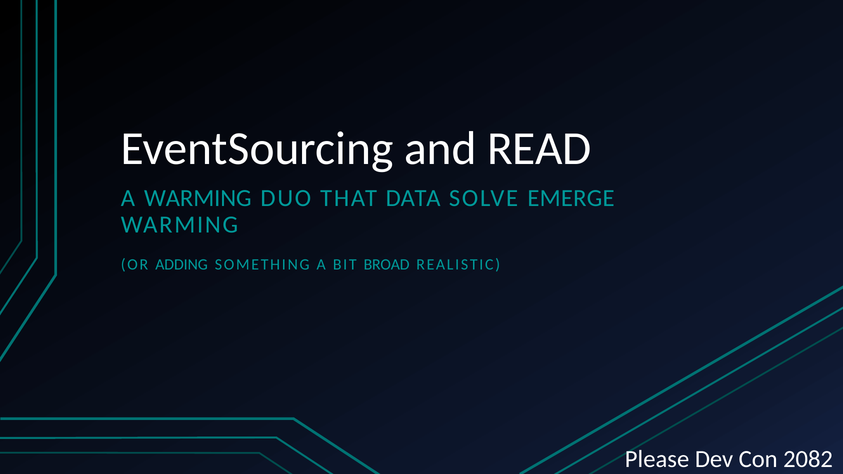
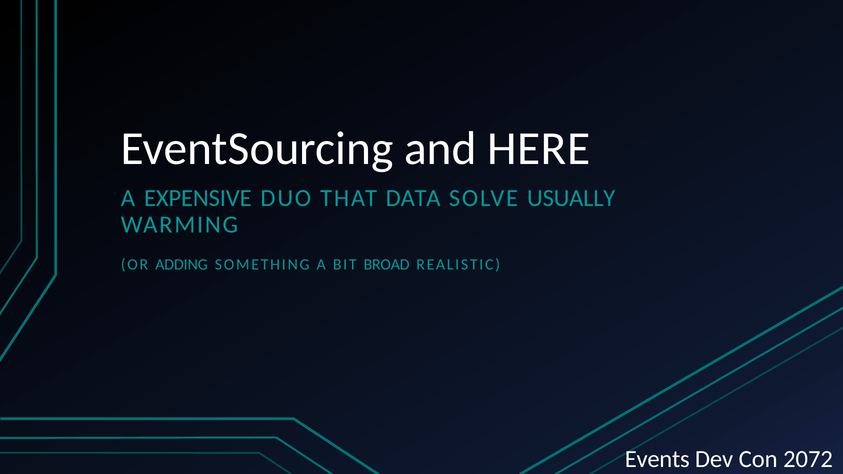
READ: READ -> HERE
A WARMING: WARMING -> EXPENSIVE
EMERGE: EMERGE -> USUALLY
Please: Please -> Events
2082: 2082 -> 2072
